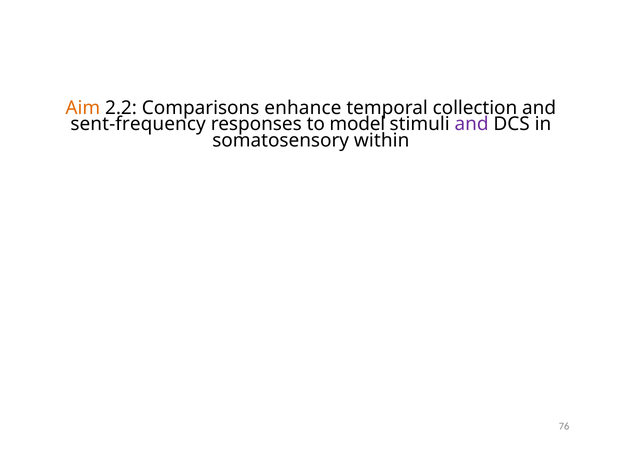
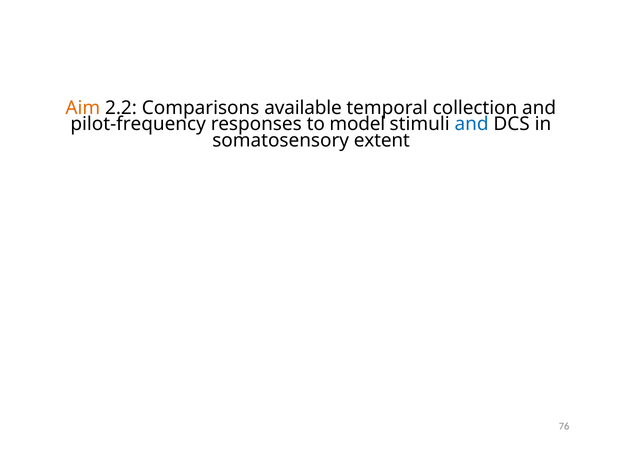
enhance: enhance -> available
sent-frequency: sent-frequency -> pilot-frequency
and at (472, 124) colour: purple -> blue
within: within -> extent
